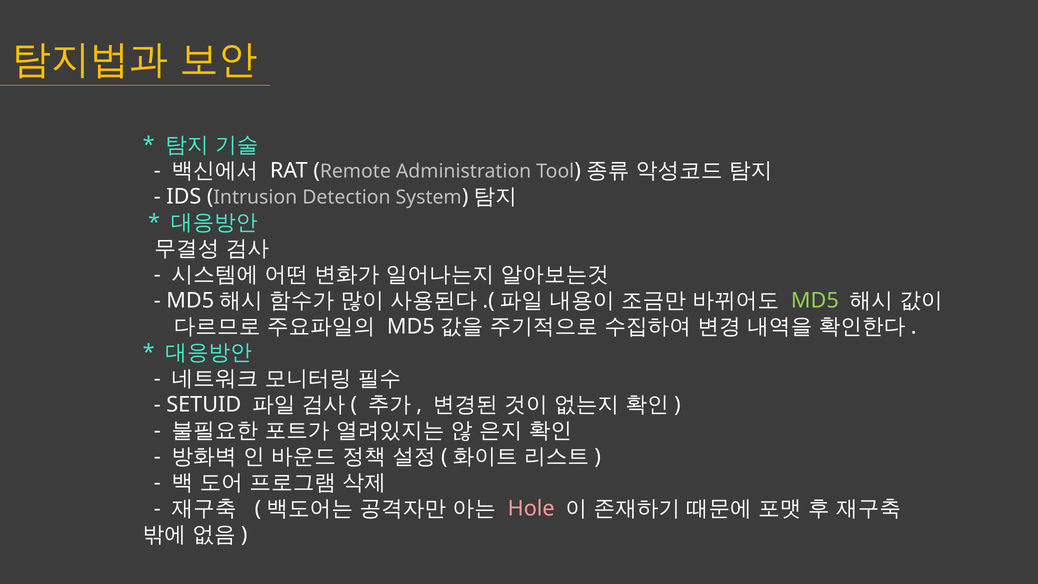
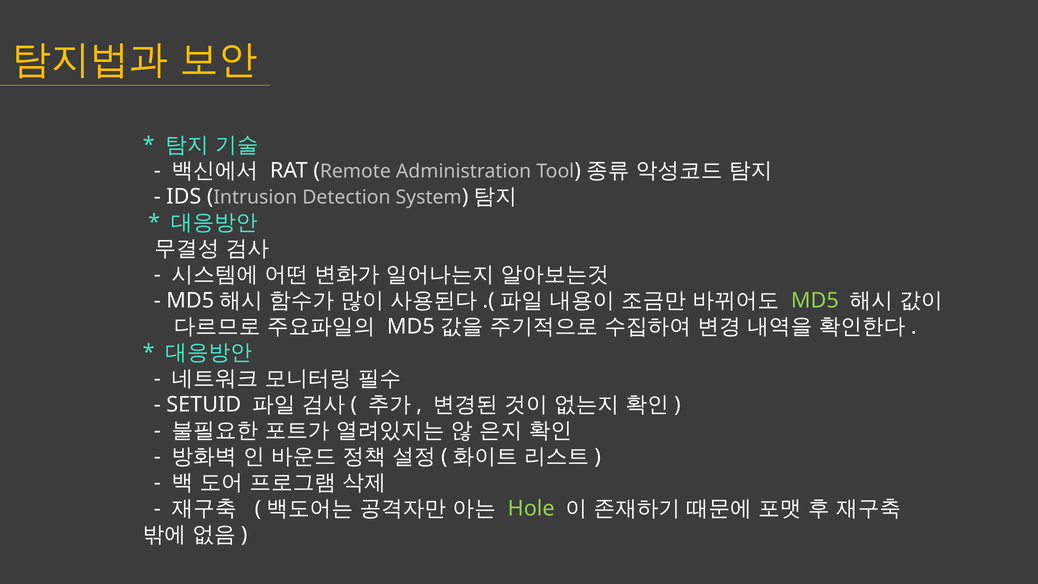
Hole colour: pink -> light green
